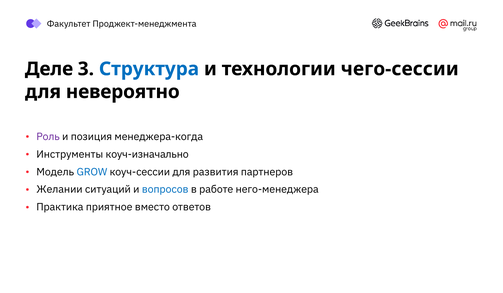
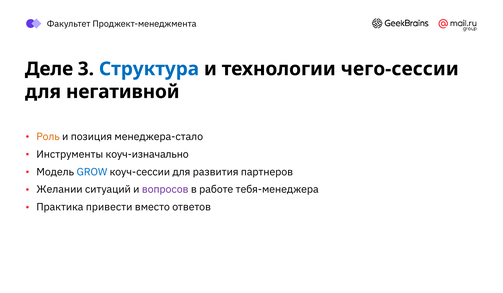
невероятно: невероятно -> негативной
Роль colour: purple -> orange
менеджера-когда: менеджера-когда -> менеджера-стало
вопросов colour: blue -> purple
него-менеджера: него-менеджера -> тебя-менеджера
приятное: приятное -> привести
